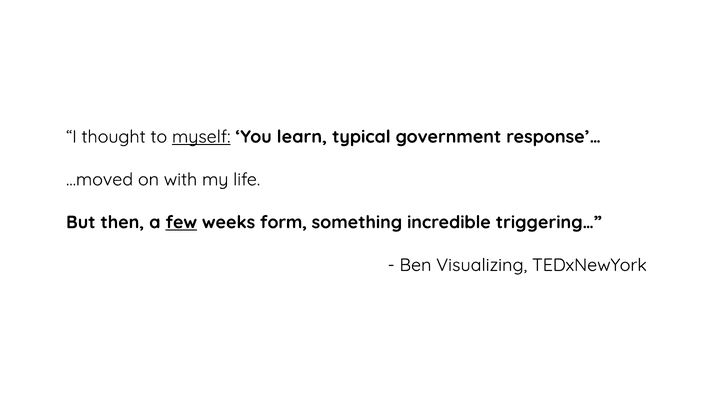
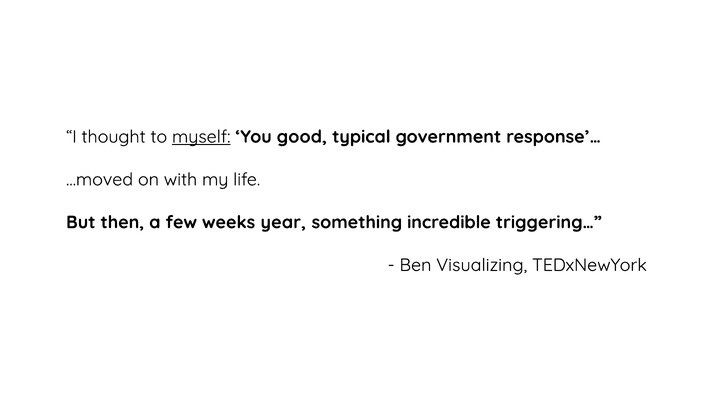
learn: learn -> good
few underline: present -> none
form: form -> year
